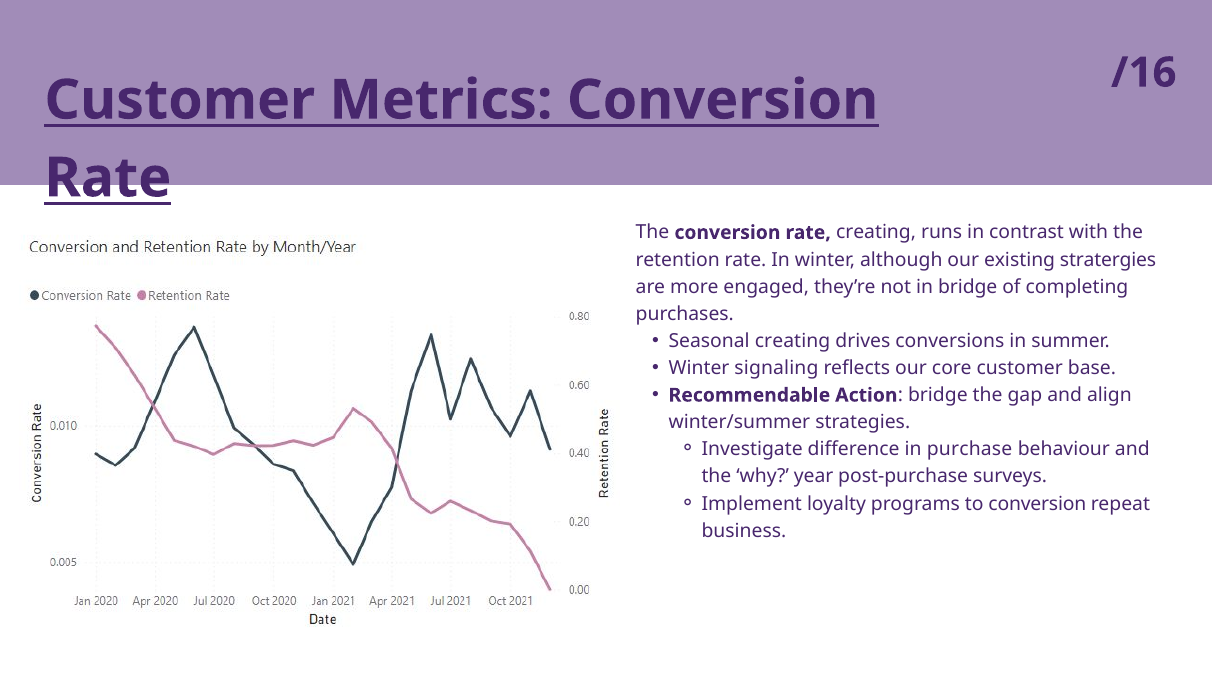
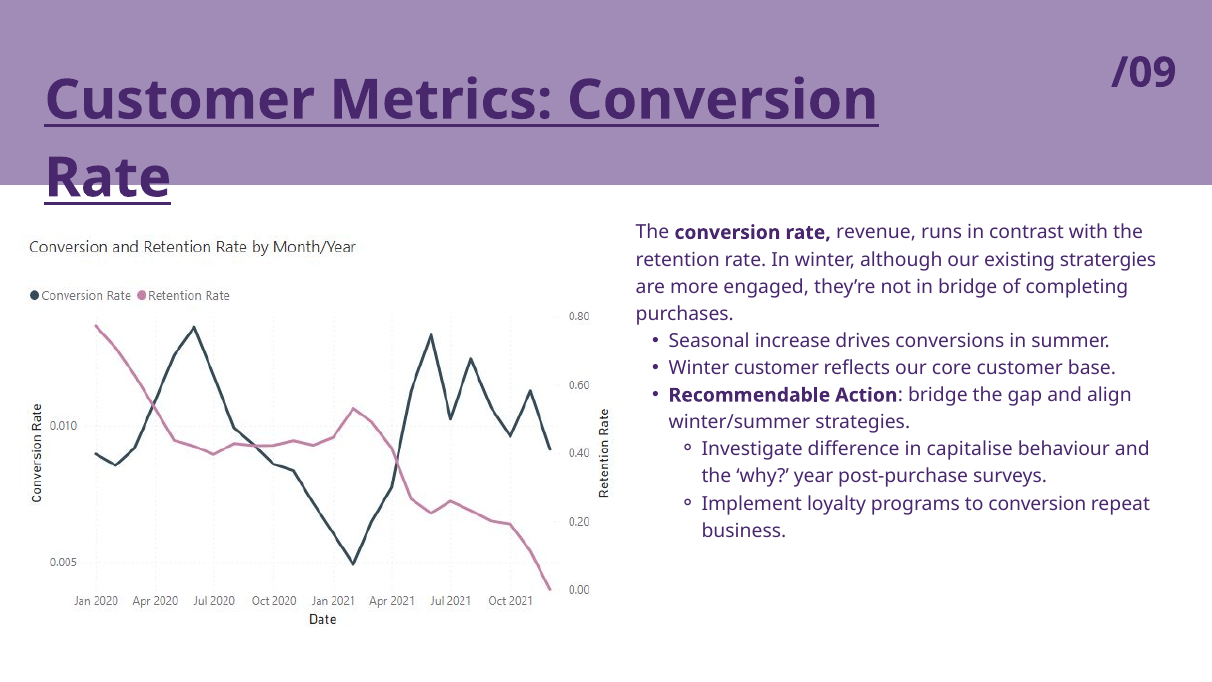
/16: /16 -> /09
rate creating: creating -> revenue
Seasonal creating: creating -> increase
Winter signaling: signaling -> customer
purchase: purchase -> capitalise
